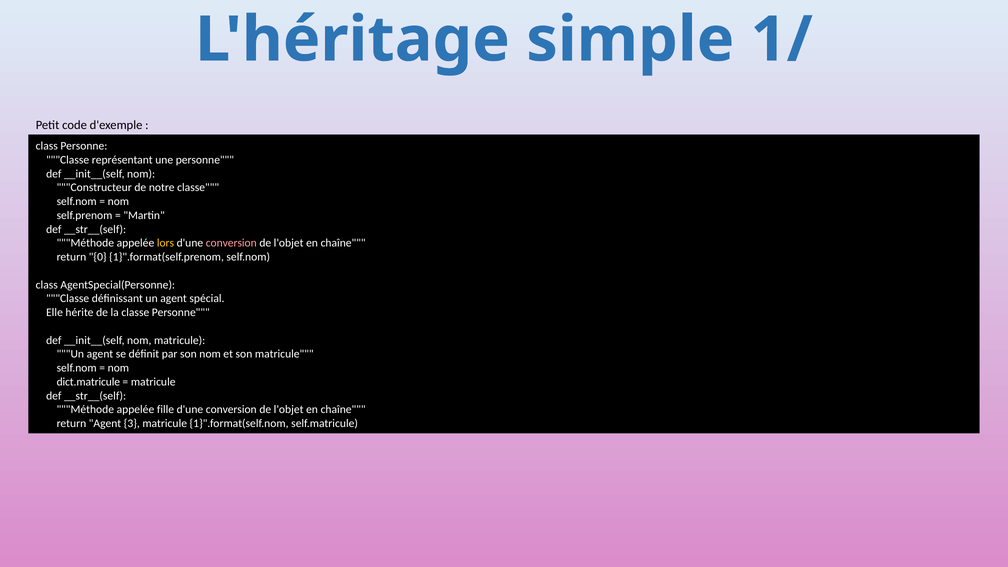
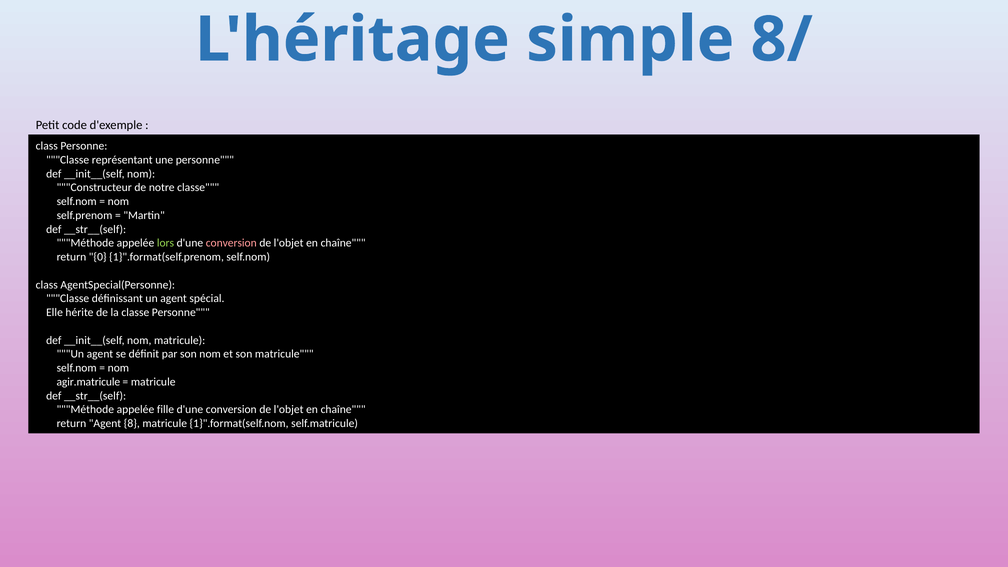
1/: 1/ -> 8/
lors colour: yellow -> light green
dict.matricule: dict.matricule -> agir.matricule
3: 3 -> 8
